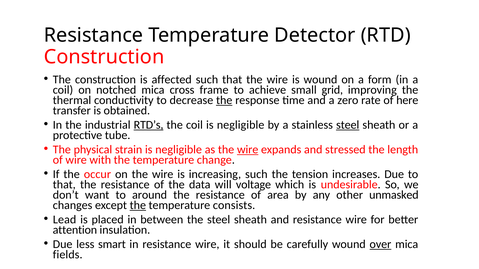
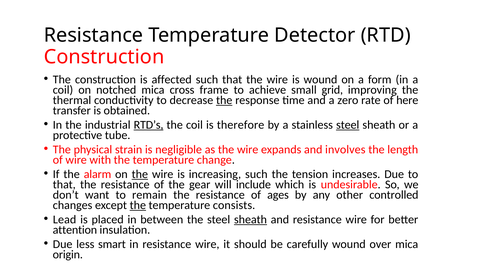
coil is negligible: negligible -> therefore
wire at (248, 150) underline: present -> none
stressed: stressed -> involves
occur: occur -> alarm
the at (140, 174) underline: none -> present
data: data -> gear
voltage: voltage -> include
around: around -> remain
area: area -> ages
unmasked: unmasked -> controlled
sheath at (250, 220) underline: none -> present
over underline: present -> none
fields: fields -> origin
